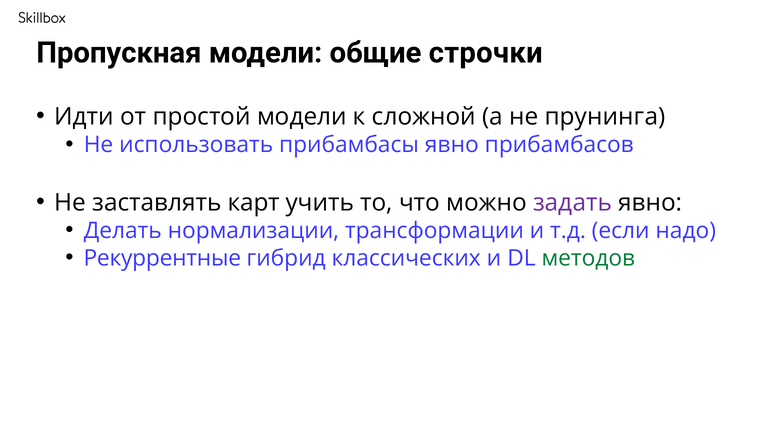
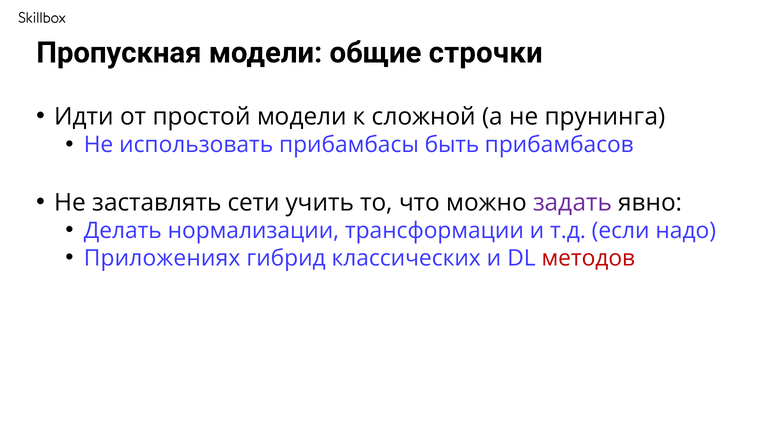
прибамбасы явно: явно -> быть
карт: карт -> сети
Рекуррентные: Рекуррентные -> Приложениях
методов colour: green -> red
